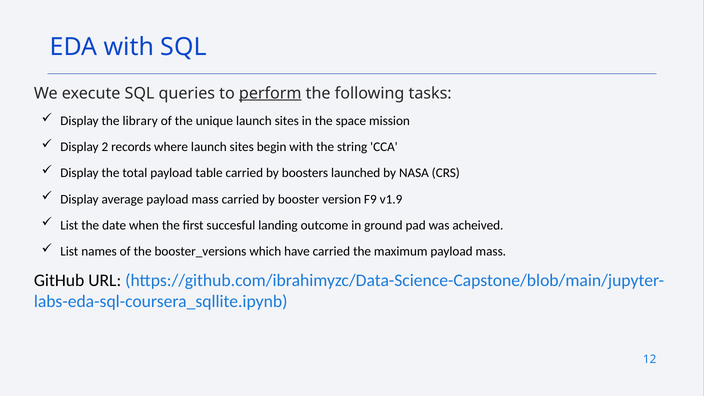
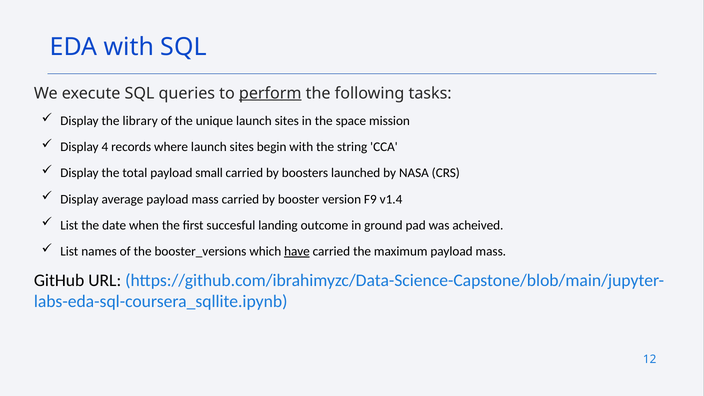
2: 2 -> 4
table: table -> small
v1.9: v1.9 -> v1.4
have underline: none -> present
